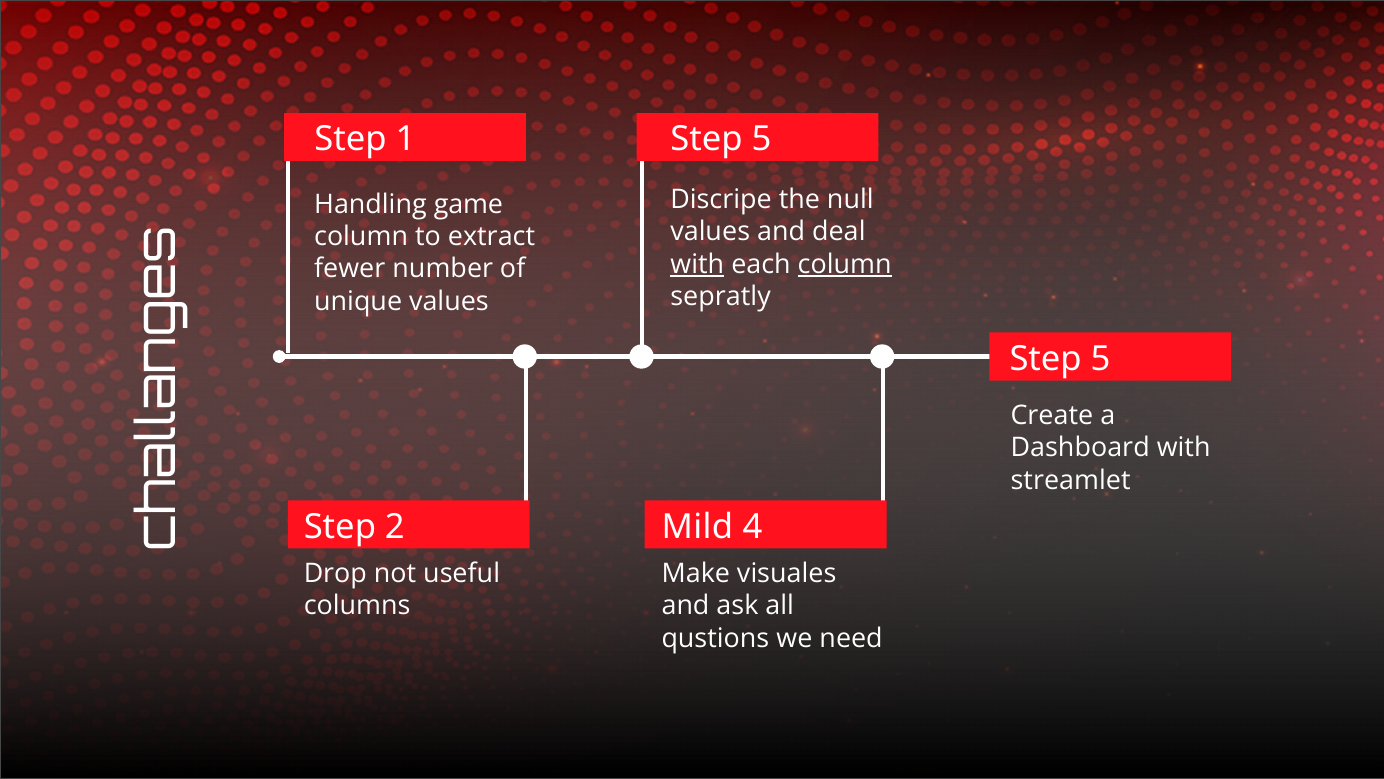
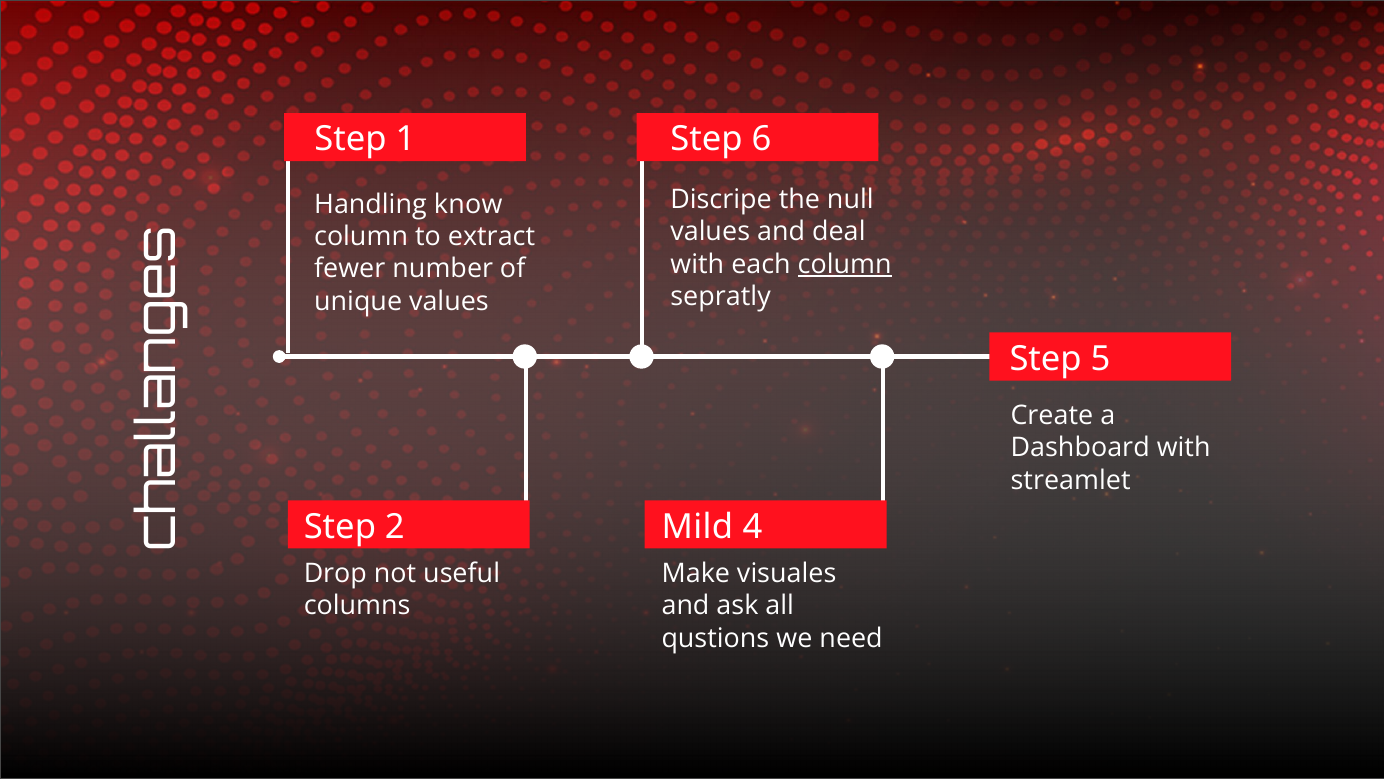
5 at (762, 139): 5 -> 6
game: game -> know
with at (697, 264) underline: present -> none
